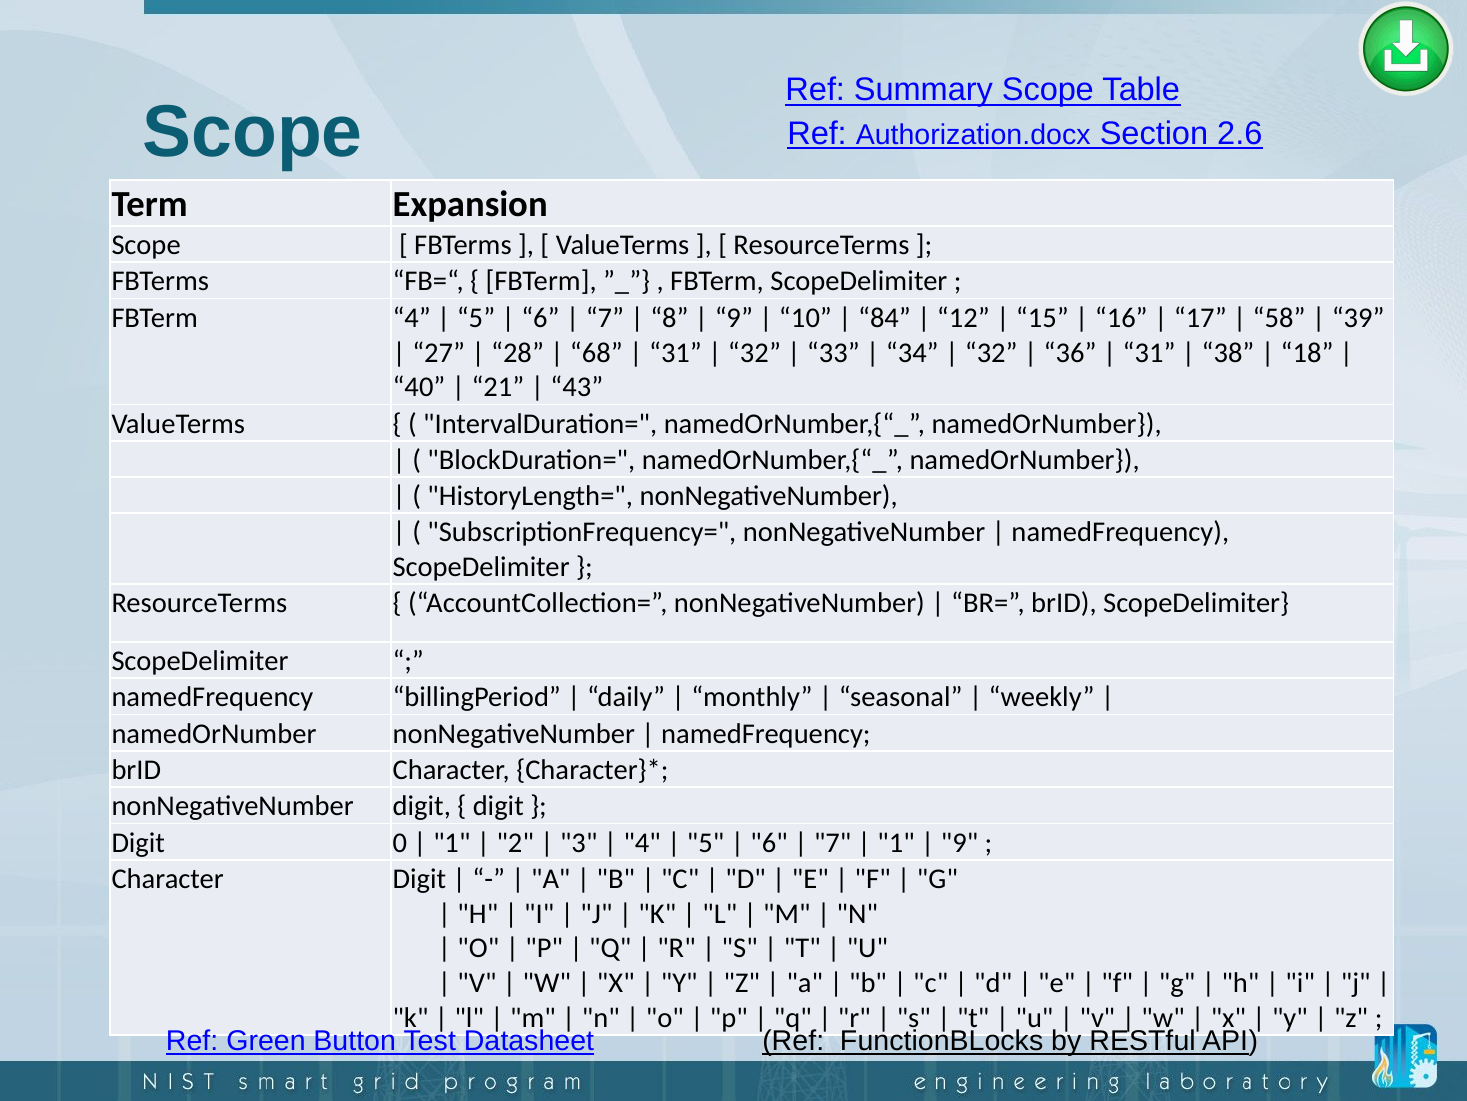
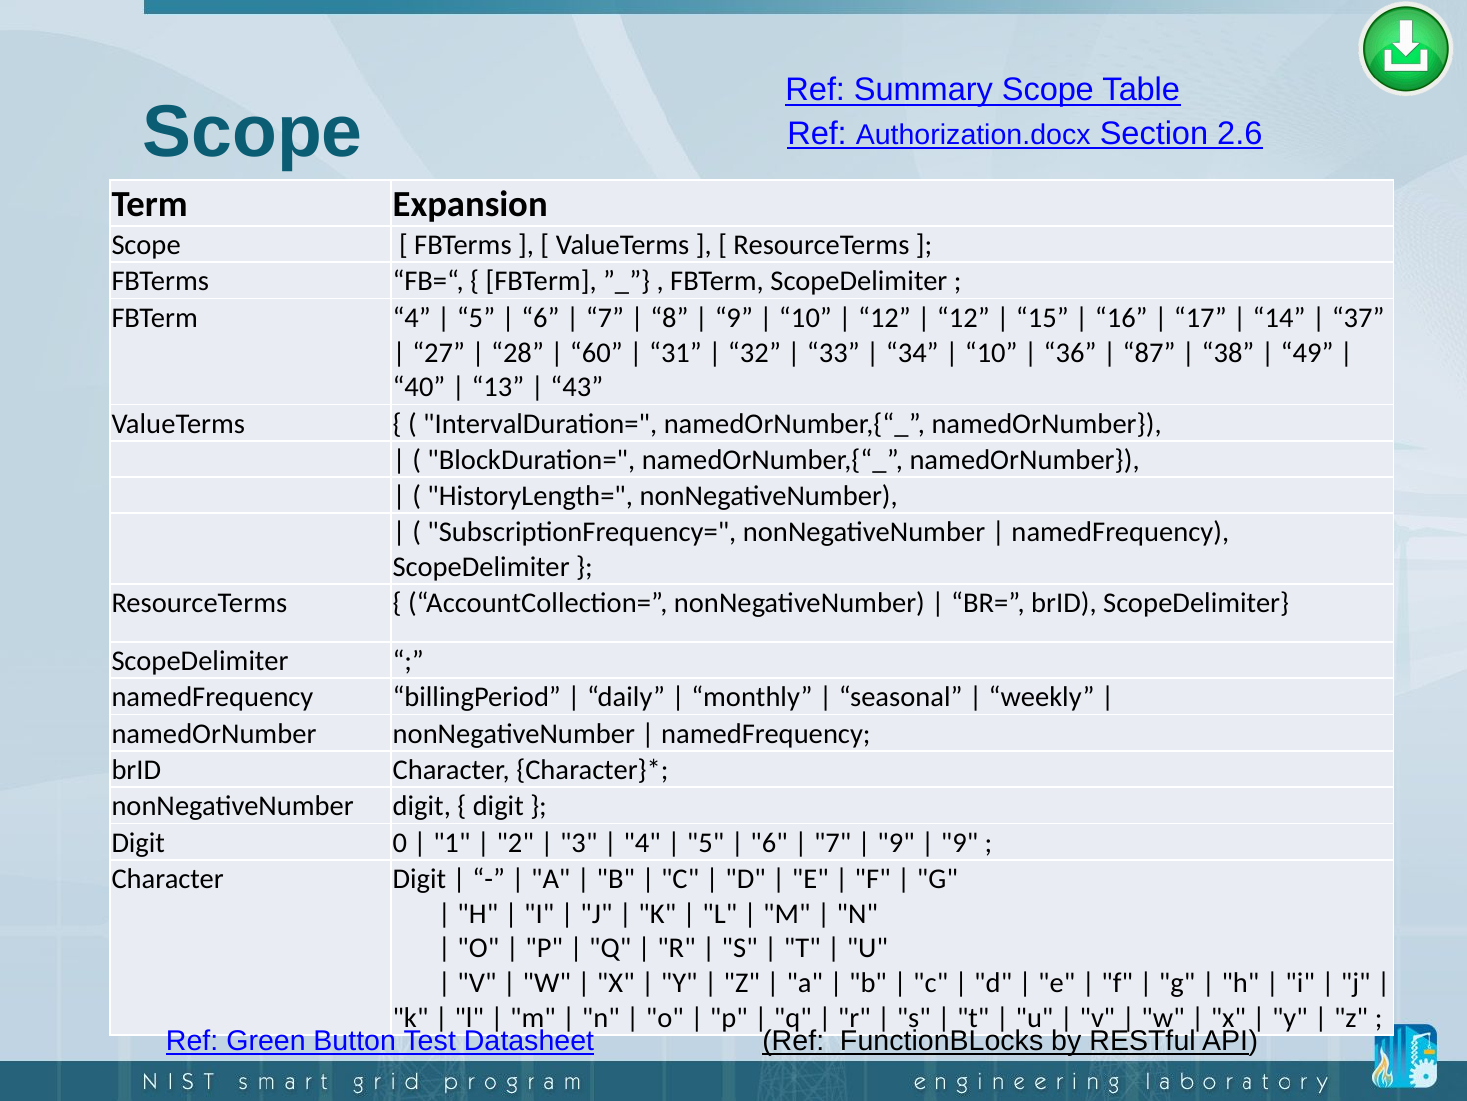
84 at (884, 318): 84 -> 12
58: 58 -> 14
39: 39 -> 37
68: 68 -> 60
32 at (991, 352): 32 -> 10
31 at (1149, 352): 31 -> 87
18: 18 -> 49
21: 21 -> 13
1 at (896, 842): 1 -> 9
